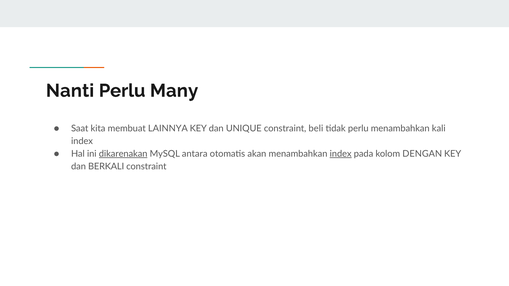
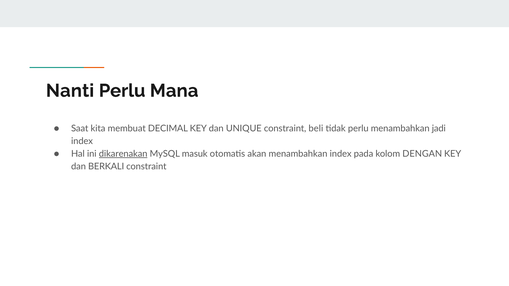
Many: Many -> Mana
LAINNYA: LAINNYA -> DECIMAL
kali: kali -> jadi
antara: antara -> masuk
index at (341, 154) underline: present -> none
